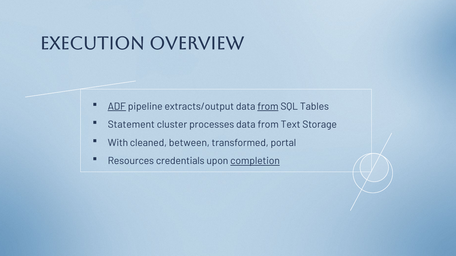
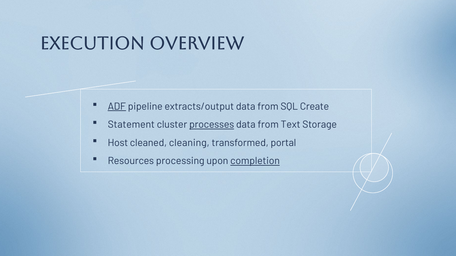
from at (268, 107) underline: present -> none
Tables: Tables -> Create
processes underline: none -> present
With: With -> Host
between: between -> cleaning
credentials: credentials -> processing
